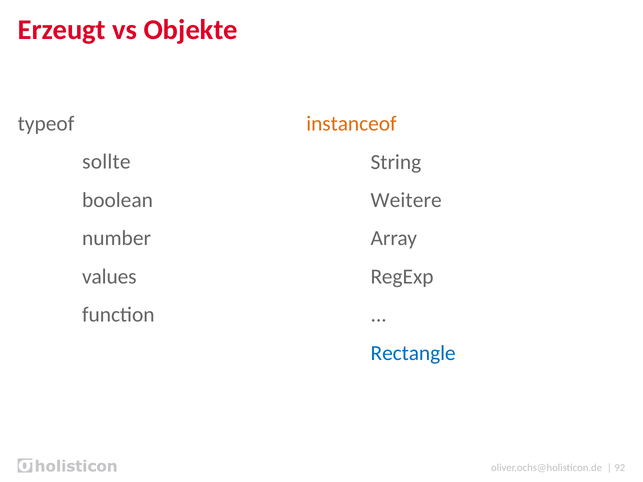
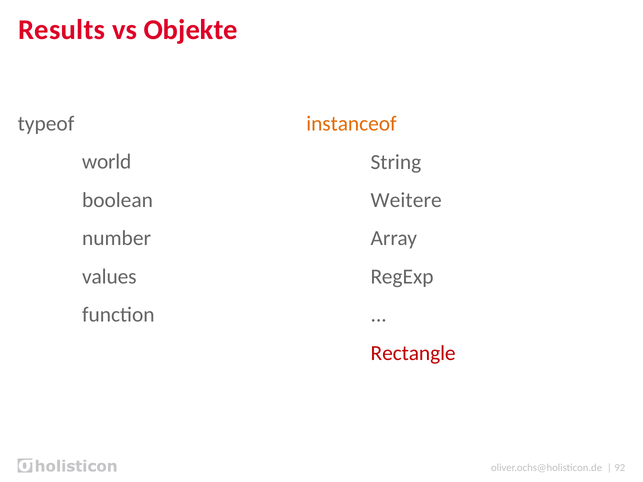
Erzeugt: Erzeugt -> Results
sollte: sollte -> world
Rectangle colour: blue -> red
